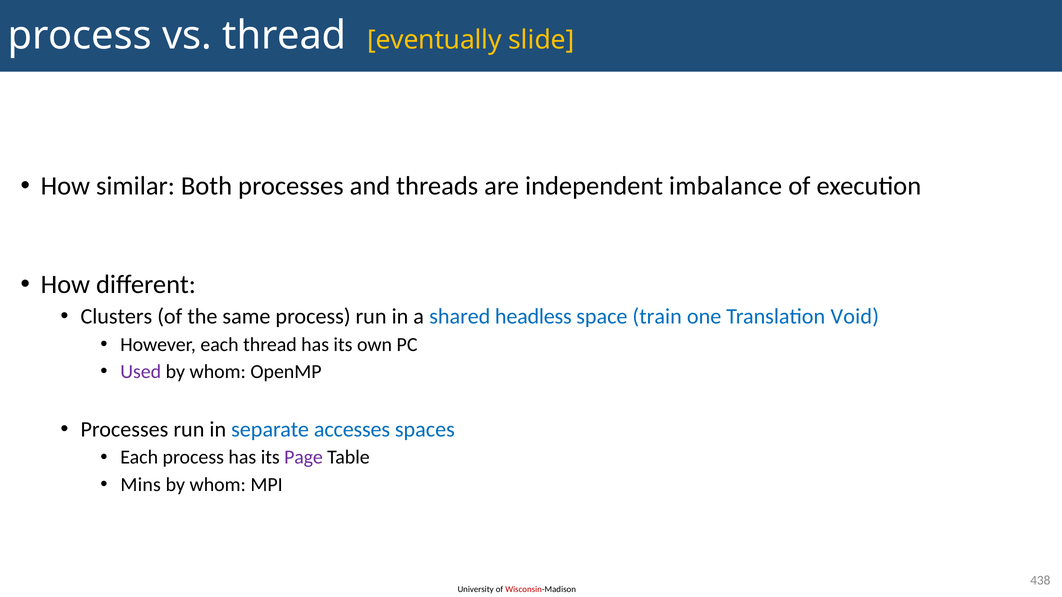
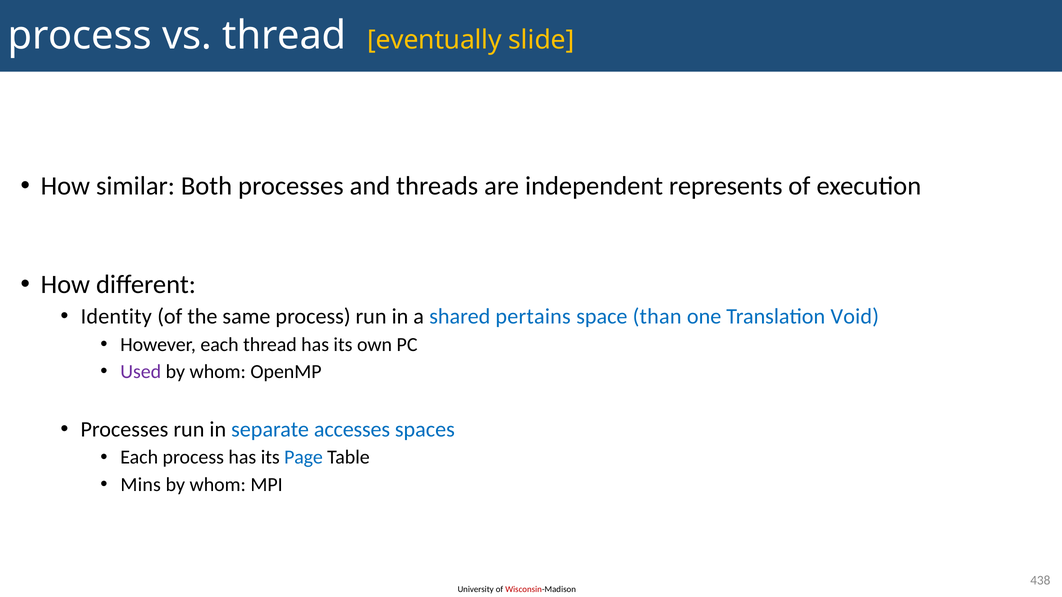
imbalance: imbalance -> represents
Clusters: Clusters -> Identity
headless: headless -> pertains
train: train -> than
Page colour: purple -> blue
